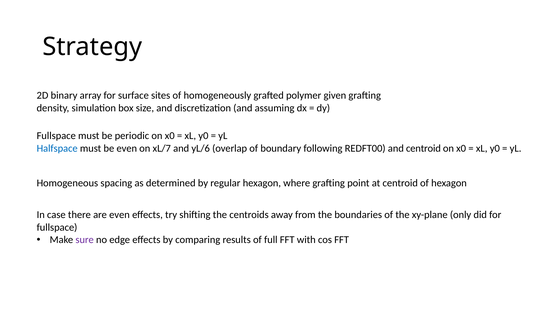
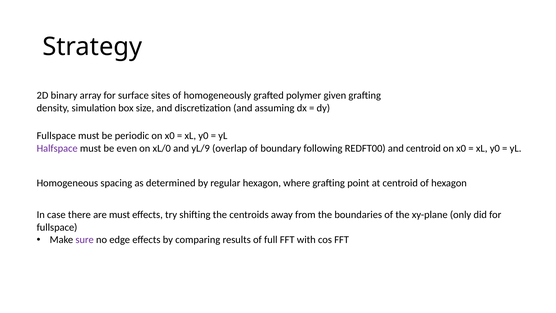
Halfspace colour: blue -> purple
xL/7: xL/7 -> xL/0
yL/6: yL/6 -> yL/9
are even: even -> must
